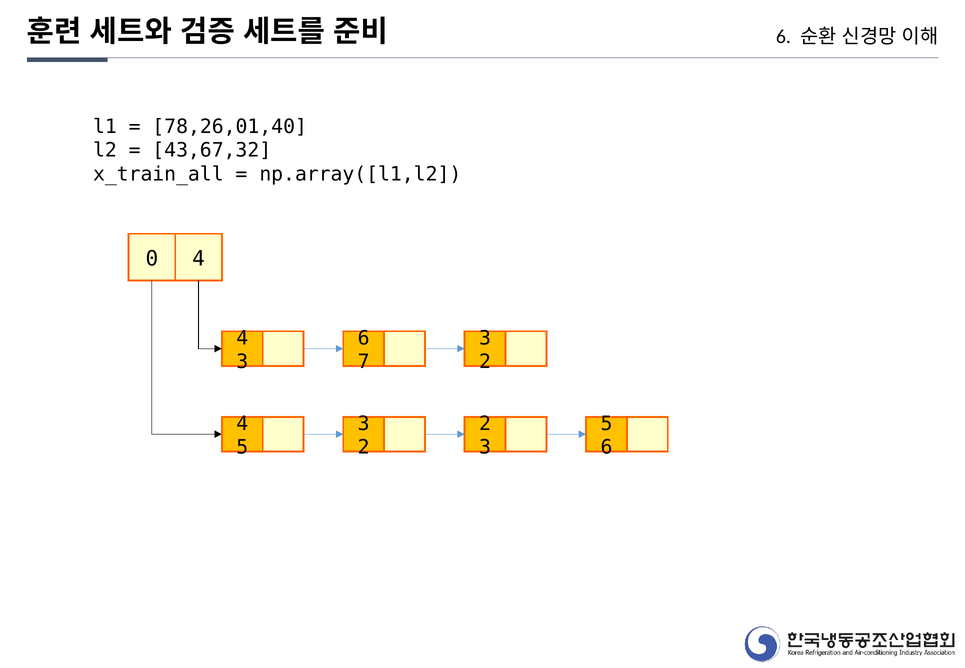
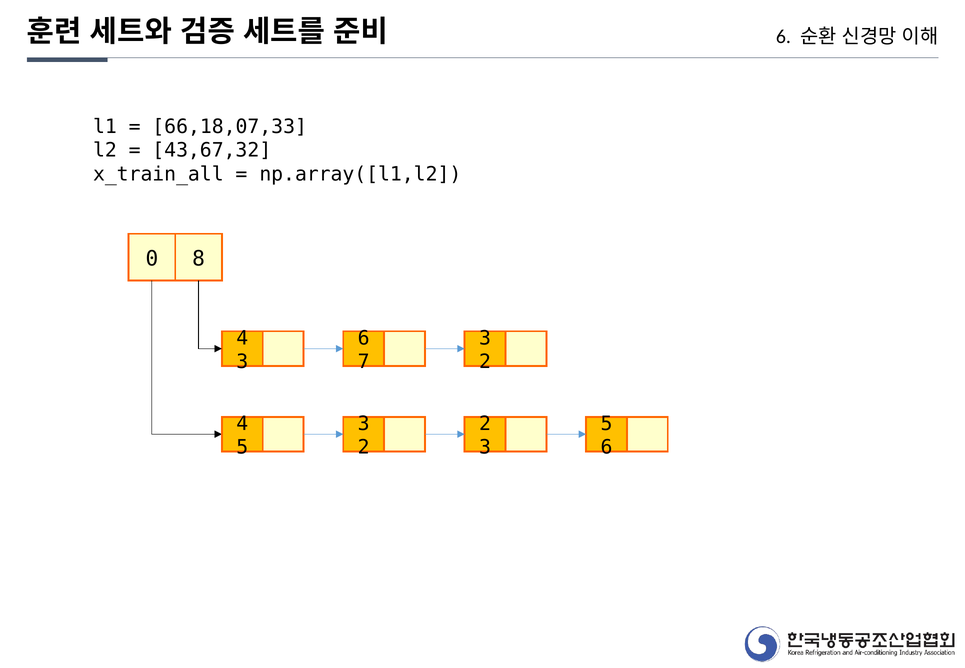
78,26,01,40: 78,26,01,40 -> 66,18,07,33
0 4: 4 -> 8
